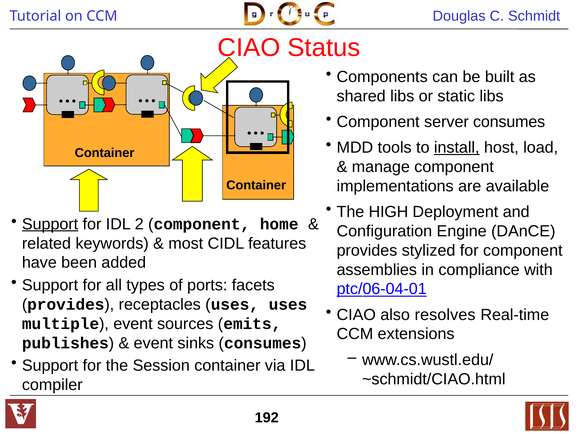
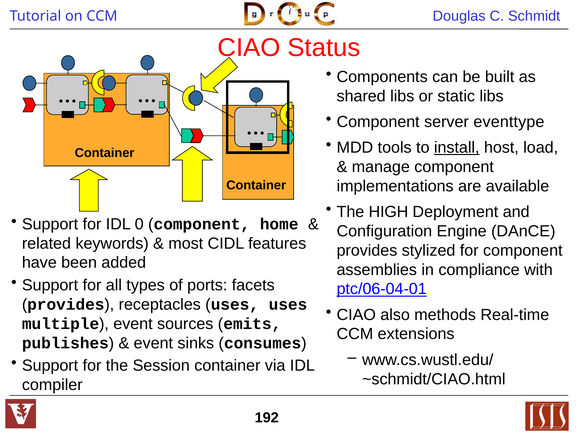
server consumes: consumes -> eventtype
Support at (50, 224) underline: present -> none
2: 2 -> 0
resolves: resolves -> methods
